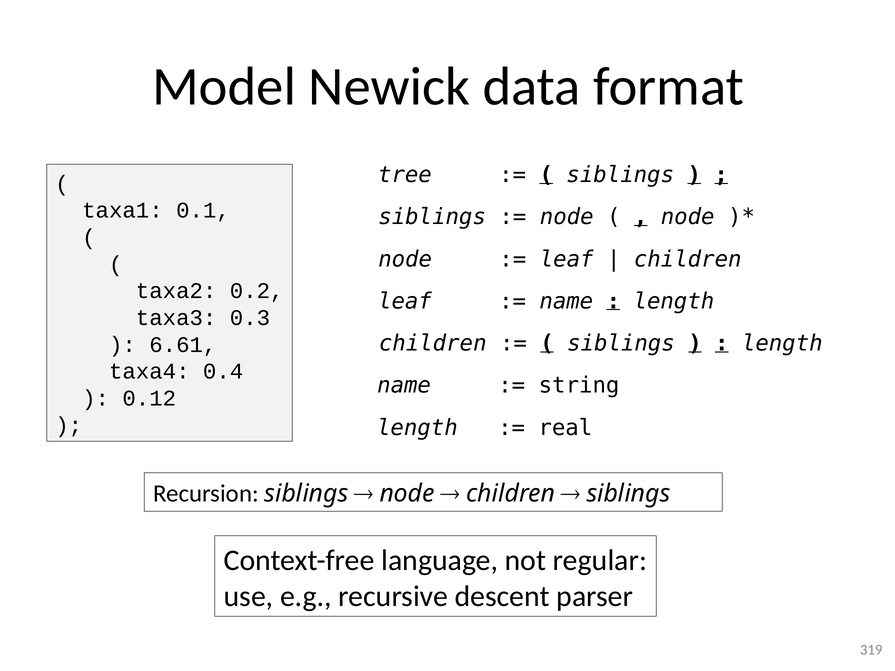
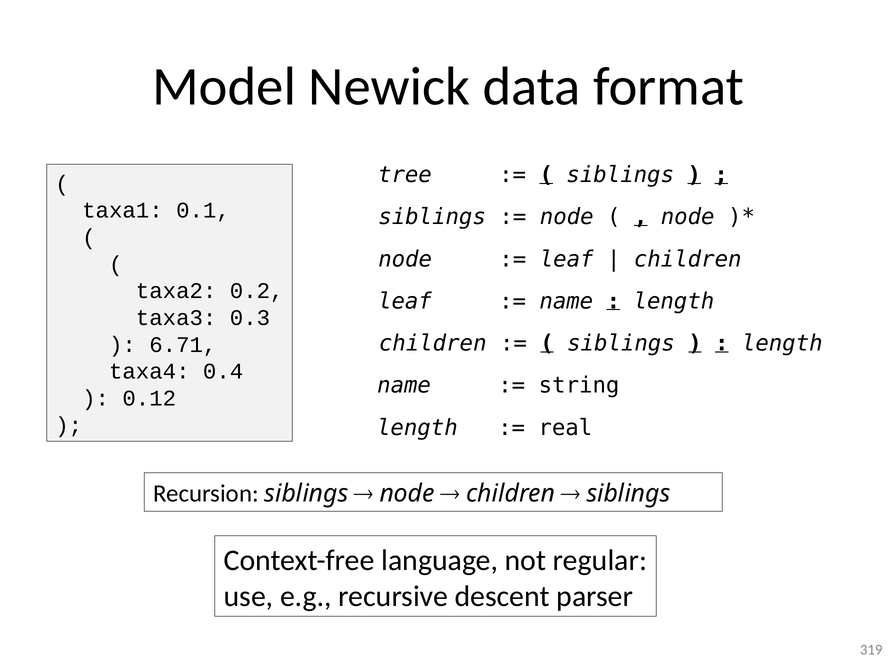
6.61: 6.61 -> 6.71
